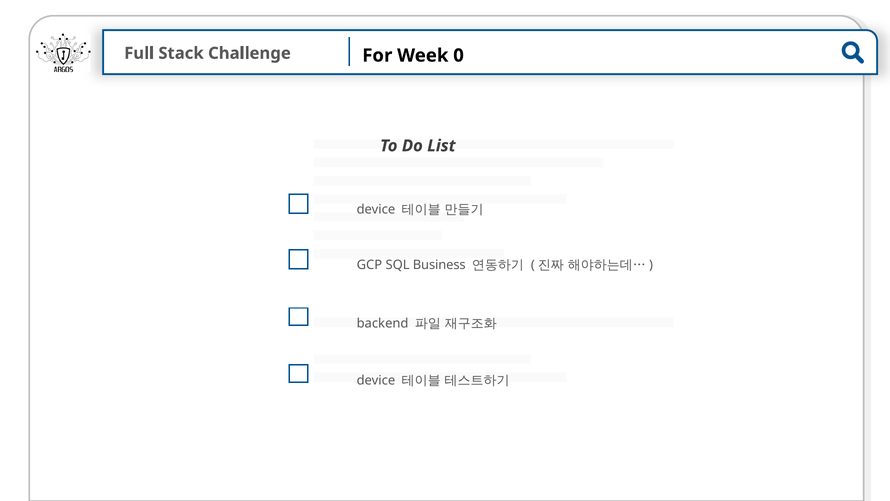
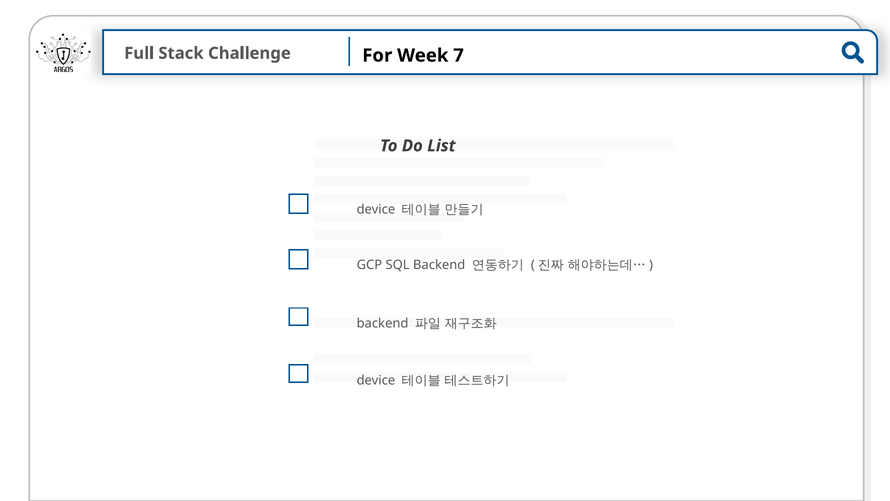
0: 0 -> 7
SQL Business: Business -> Backend
